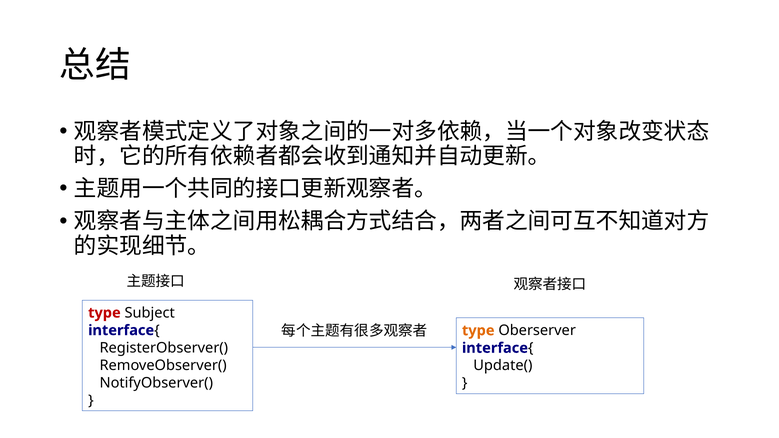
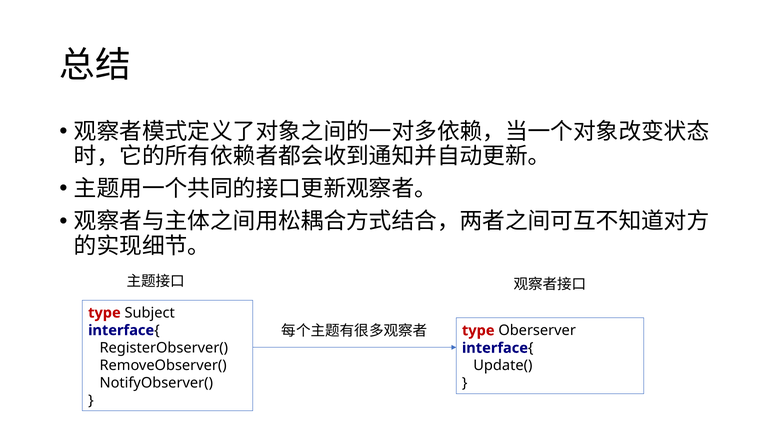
type at (478, 331) colour: orange -> red
